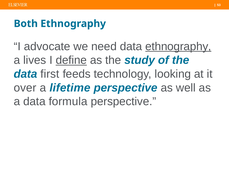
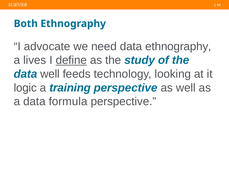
ethnography at (178, 46) underline: present -> none
data first: first -> well
over: over -> logic
lifetime: lifetime -> training
